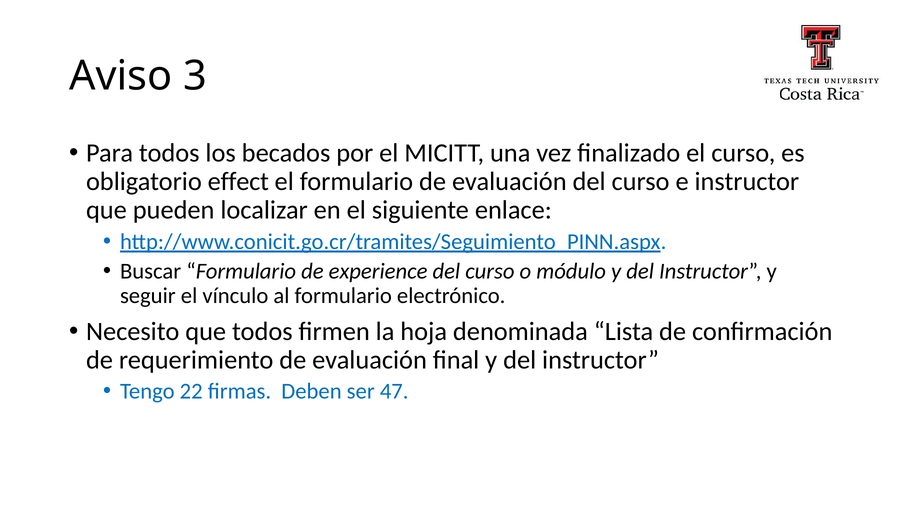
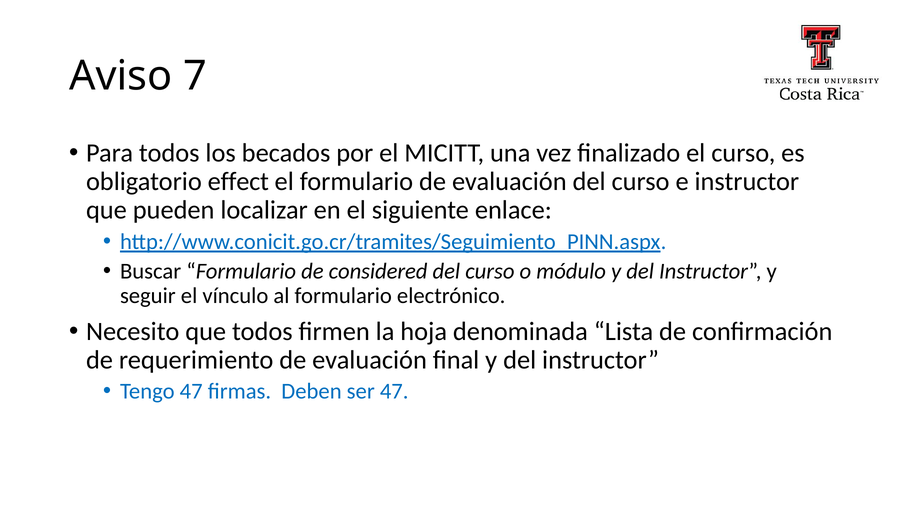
3: 3 -> 7
experience: experience -> considered
Tengo 22: 22 -> 47
